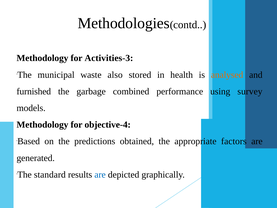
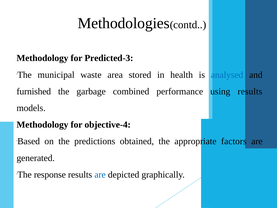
Activities-3: Activities-3 -> Predicted-3
also: also -> area
analysed colour: orange -> blue
using survey: survey -> results
standard: standard -> response
